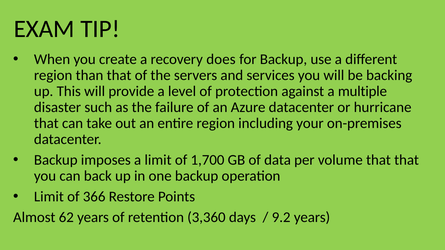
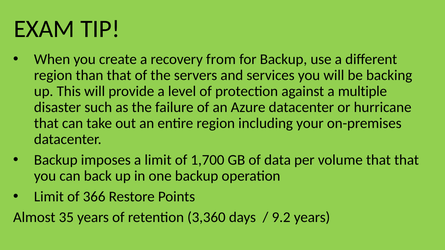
does: does -> from
62: 62 -> 35
